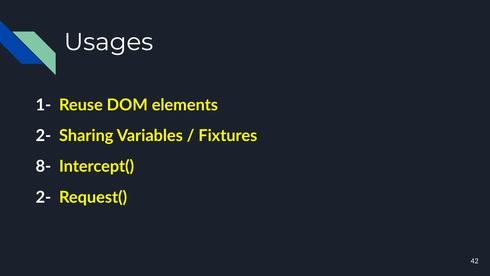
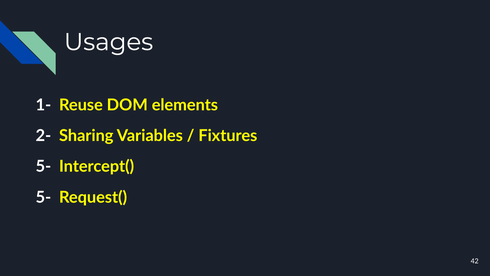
8- at (43, 166): 8- -> 5-
2- at (43, 197): 2- -> 5-
